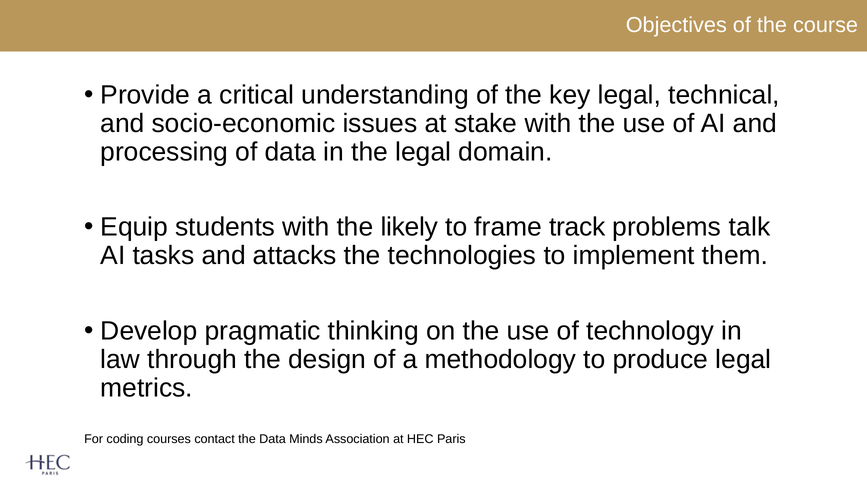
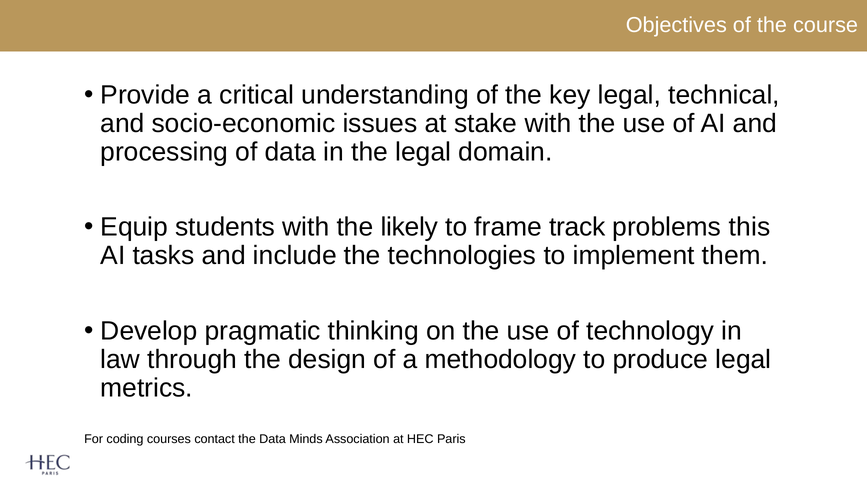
talk: talk -> this
attacks: attacks -> include
